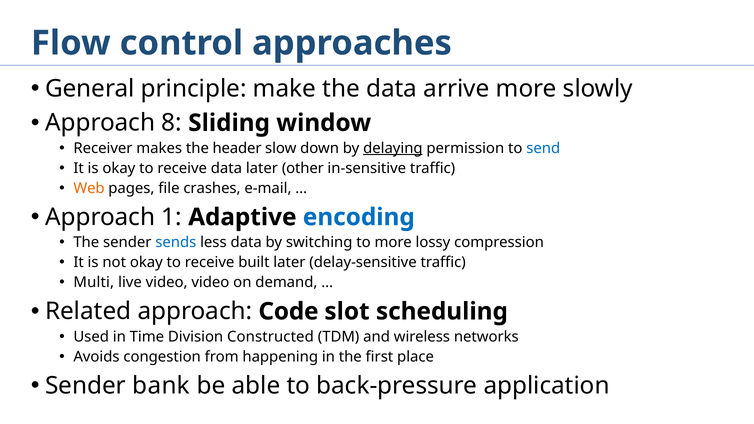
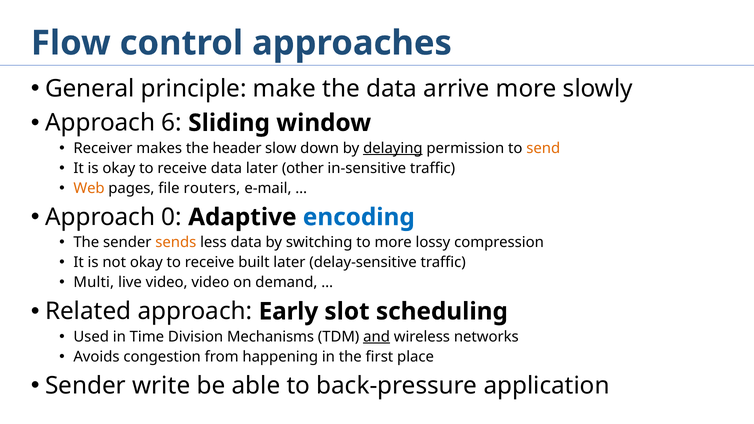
8: 8 -> 6
send colour: blue -> orange
crashes: crashes -> routers
1: 1 -> 0
sends colour: blue -> orange
Code: Code -> Early
Constructed: Constructed -> Mechanisms
and underline: none -> present
bank: bank -> write
